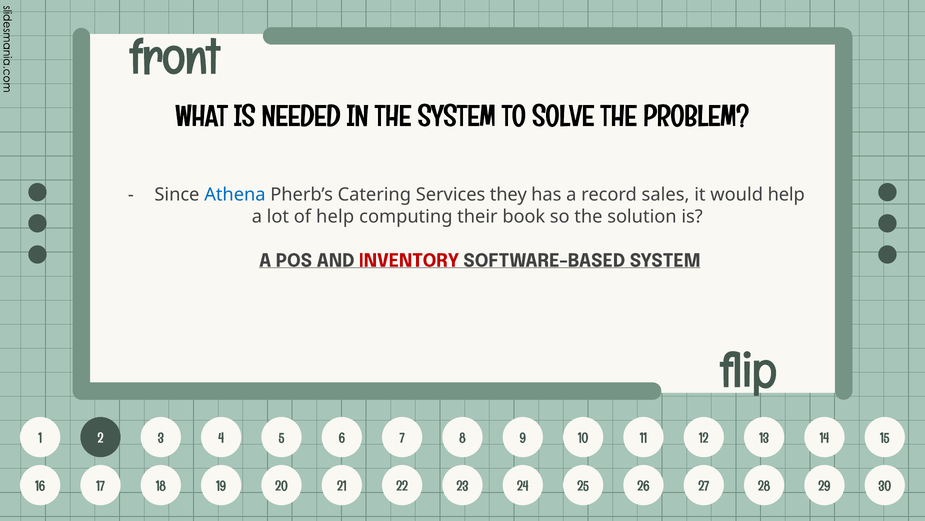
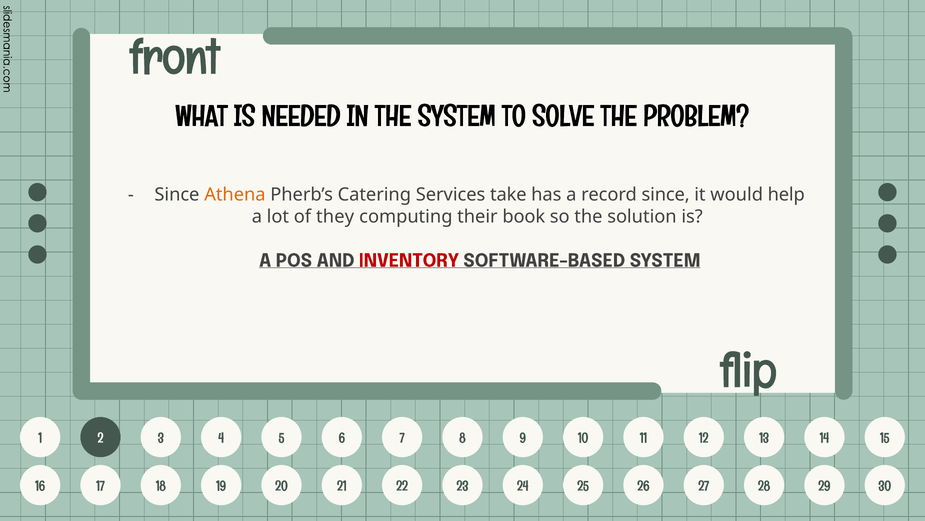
Athena colour: blue -> orange
they: they -> take
record sales: sales -> since
of help: help -> they
